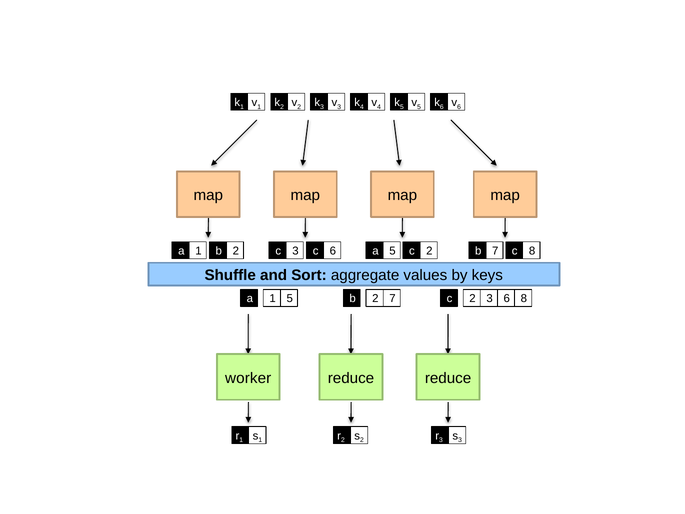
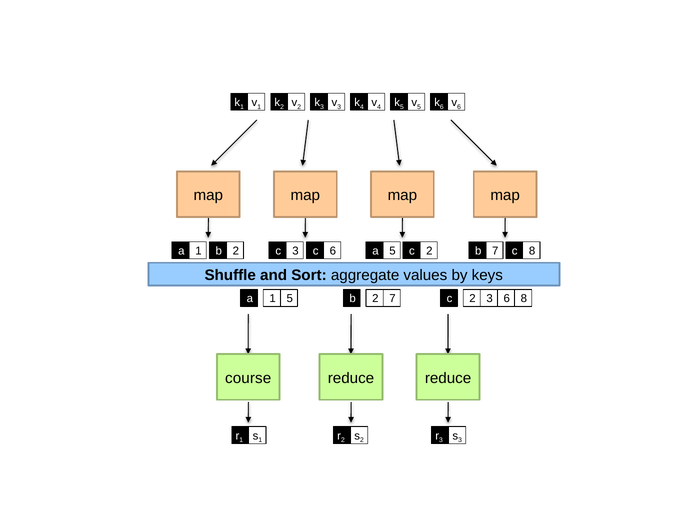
worker: worker -> course
